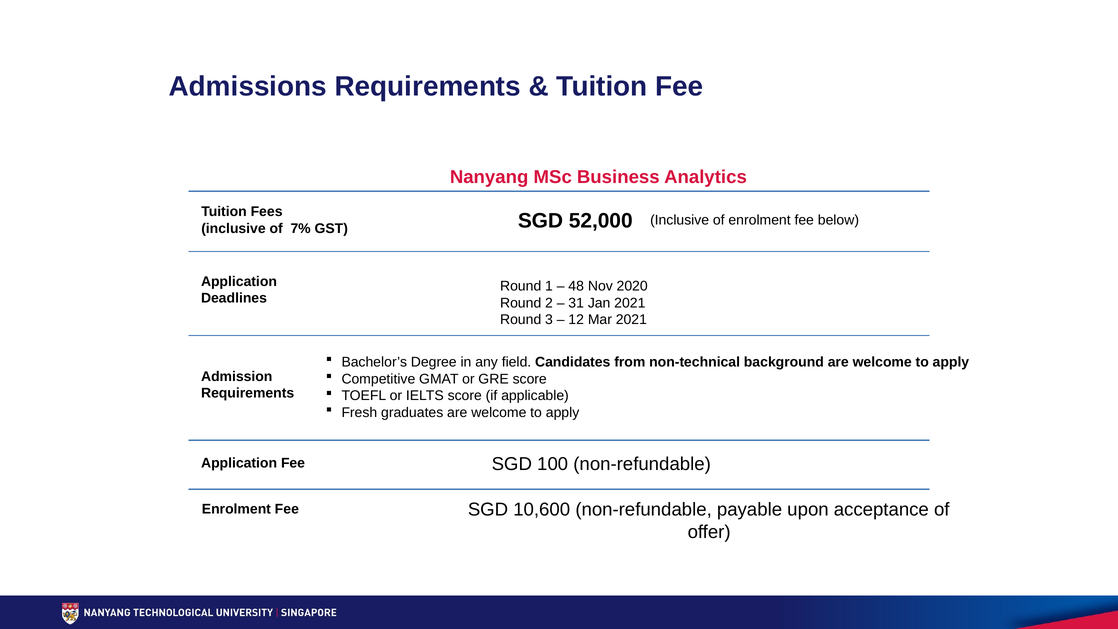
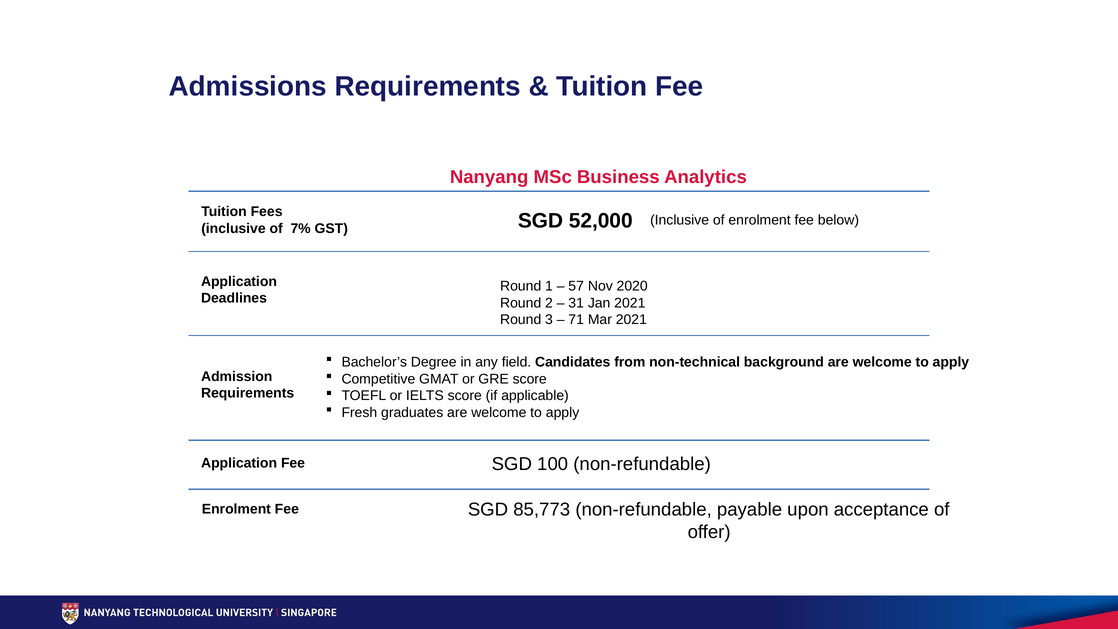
48: 48 -> 57
12: 12 -> 71
10,600: 10,600 -> 85,773
